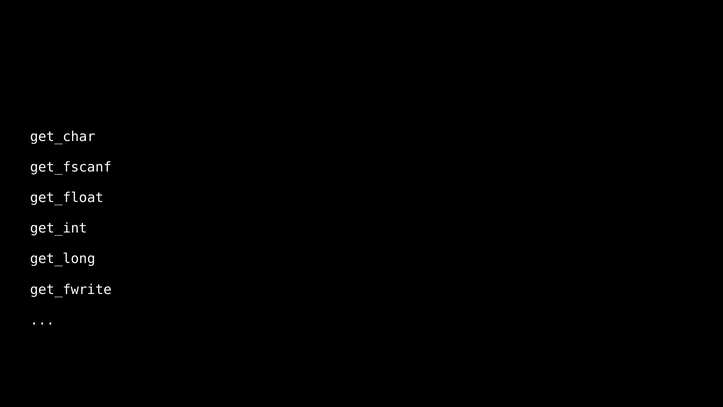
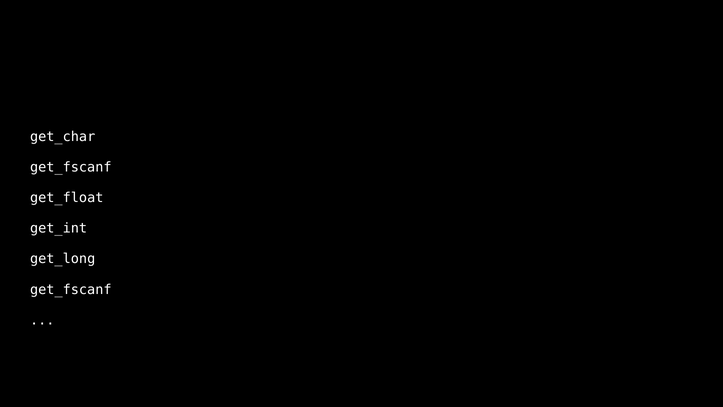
get_fwrite at (71, 289): get_fwrite -> get_fscanf
